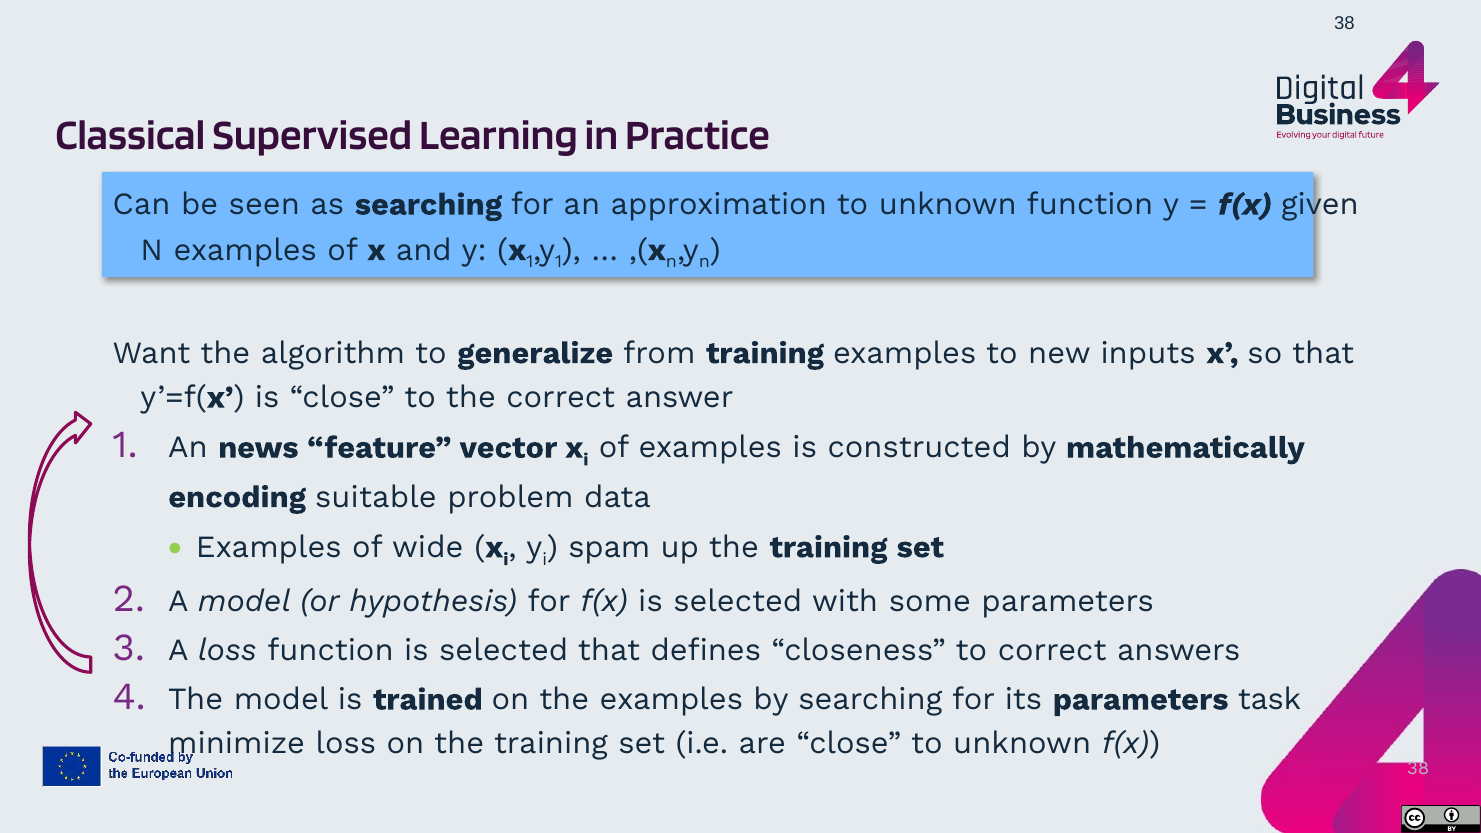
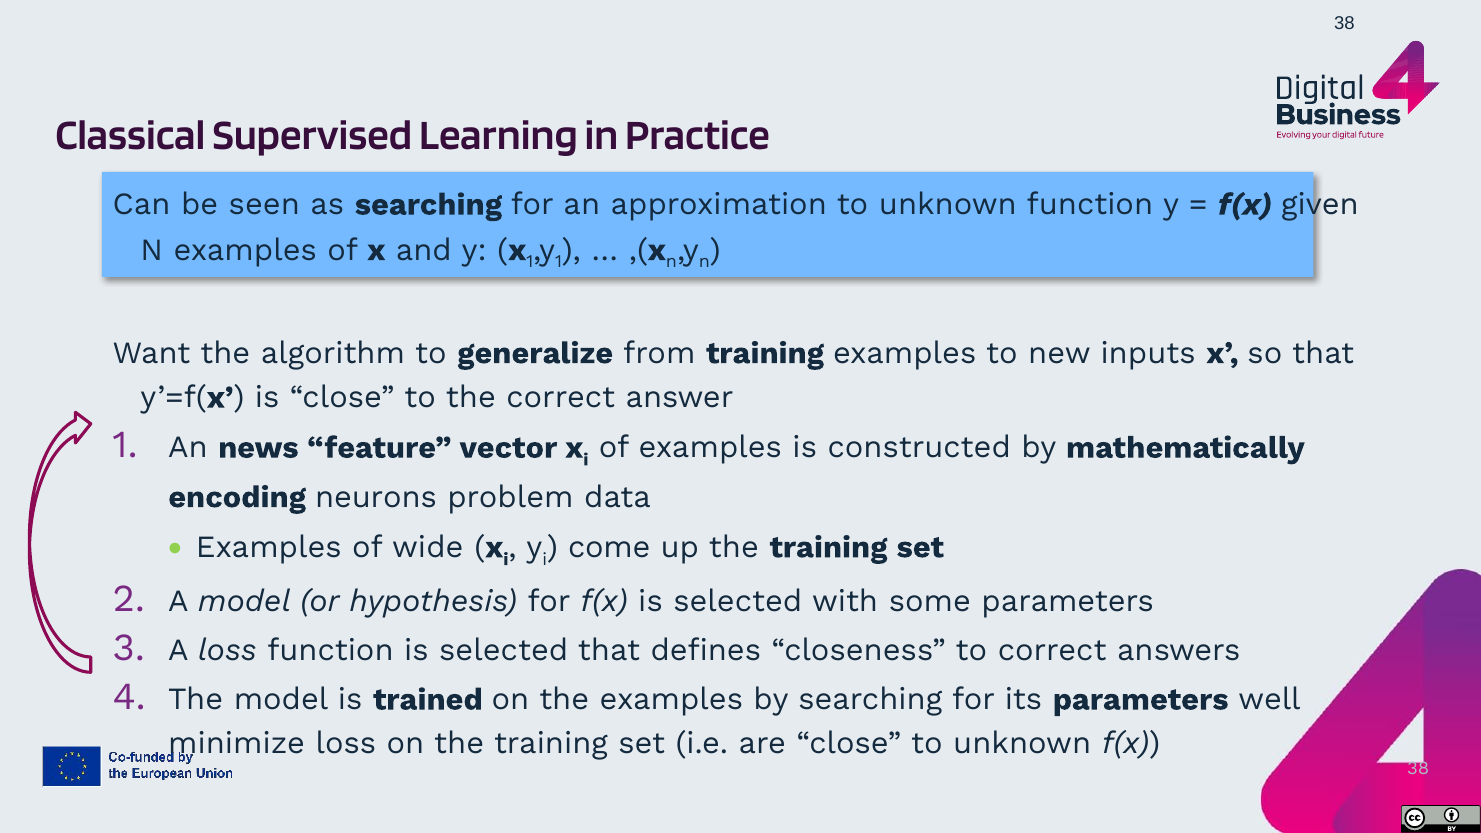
suitable: suitable -> neurons
spam: spam -> come
task: task -> well
